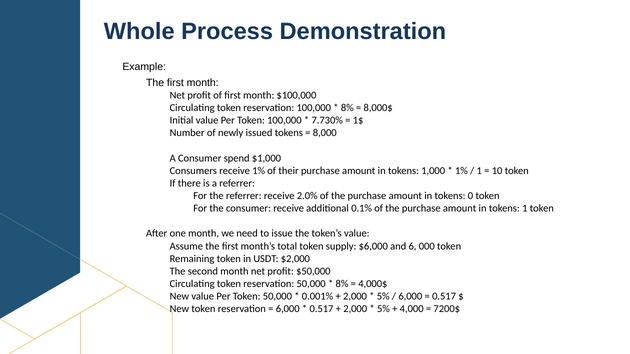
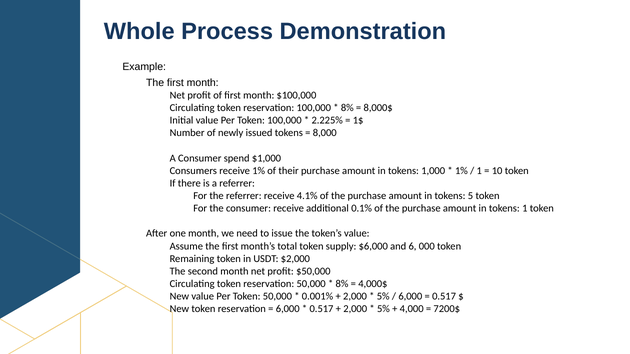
7.730%: 7.730% -> 2.225%
2.0%: 2.0% -> 4.1%
0: 0 -> 5
